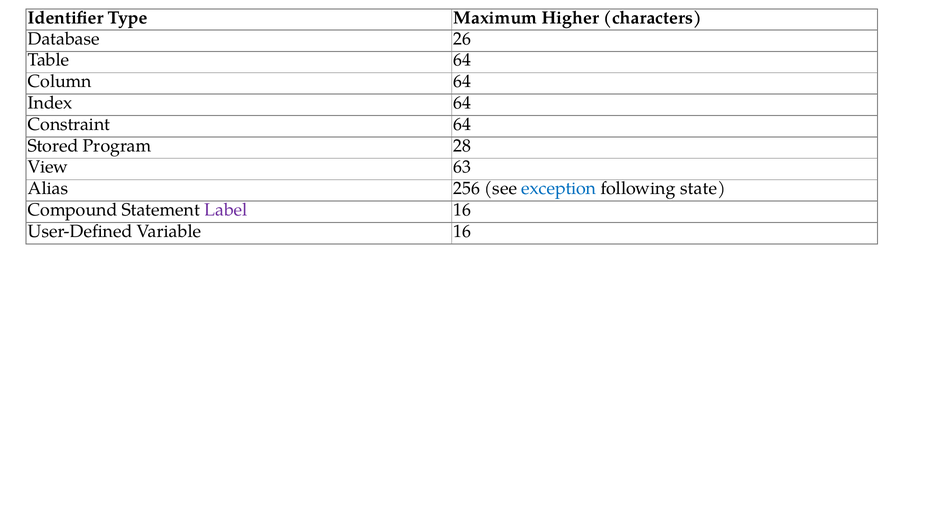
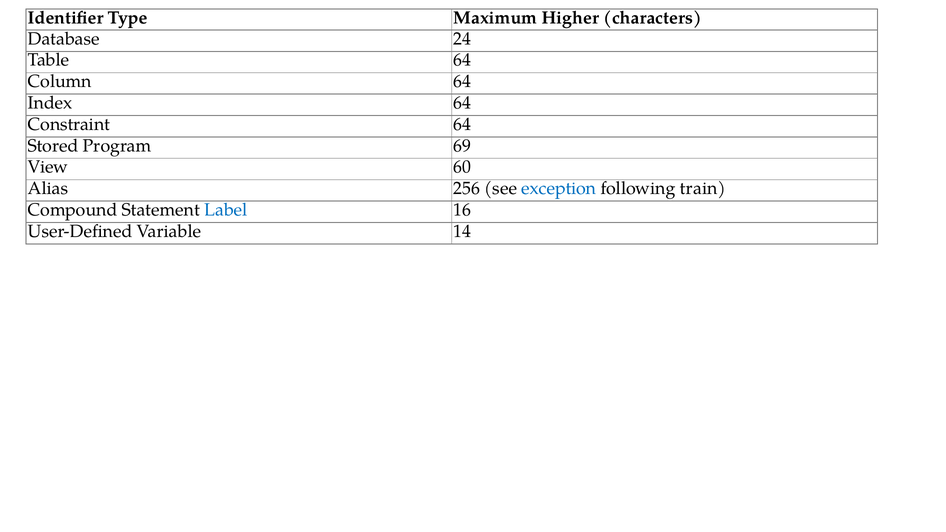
26: 26 -> 24
28: 28 -> 69
63: 63 -> 60
state: state -> train
Label colour: purple -> blue
Variable 16: 16 -> 14
